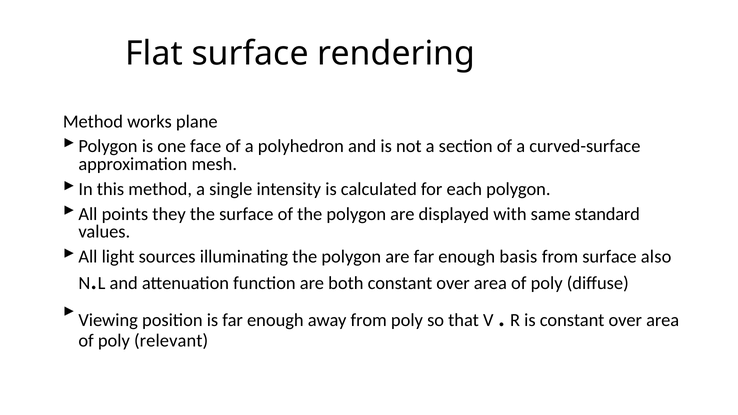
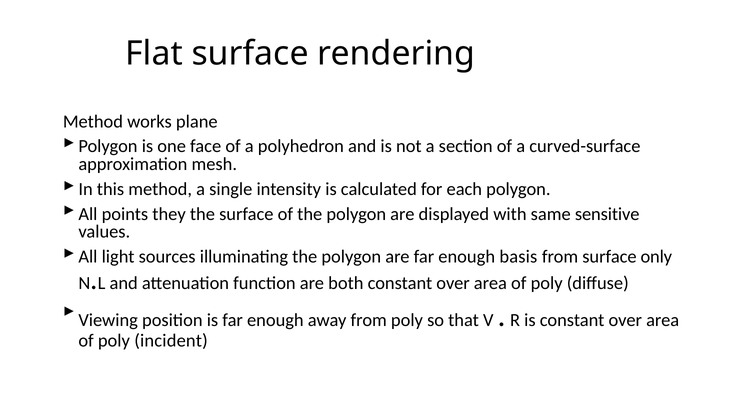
standard: standard -> sensitive
also: also -> only
relevant: relevant -> incident
